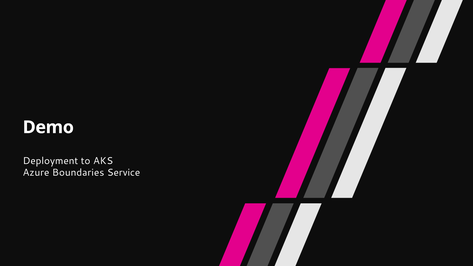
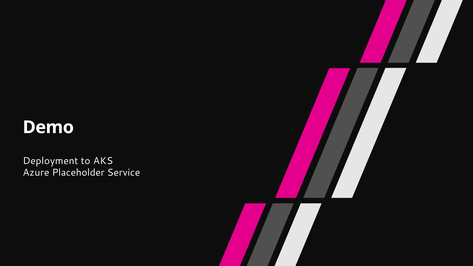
Boundaries: Boundaries -> Placeholder
